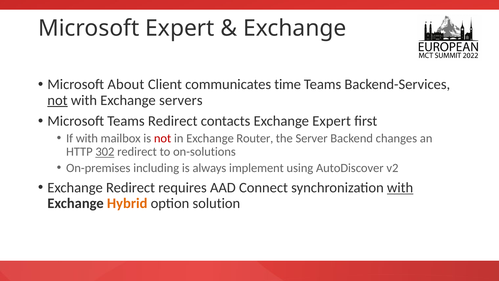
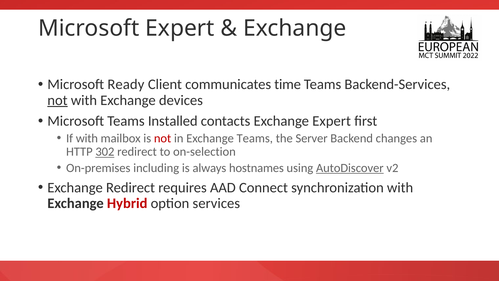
About: About -> Ready
servers: servers -> devices
Teams Redirect: Redirect -> Installed
Exchange Router: Router -> Teams
on-solutions: on-solutions -> on-selection
implement: implement -> hostnames
AutoDiscover underline: none -> present
with at (400, 188) underline: present -> none
Hybrid colour: orange -> red
solution: solution -> services
